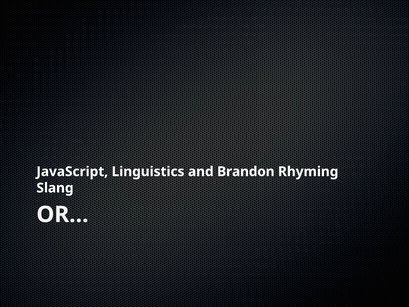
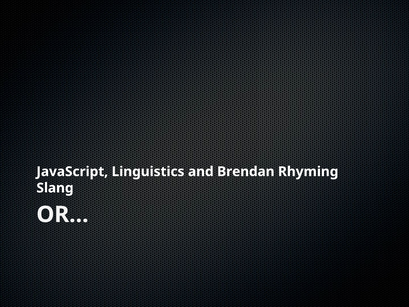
Brandon: Brandon -> Brendan
